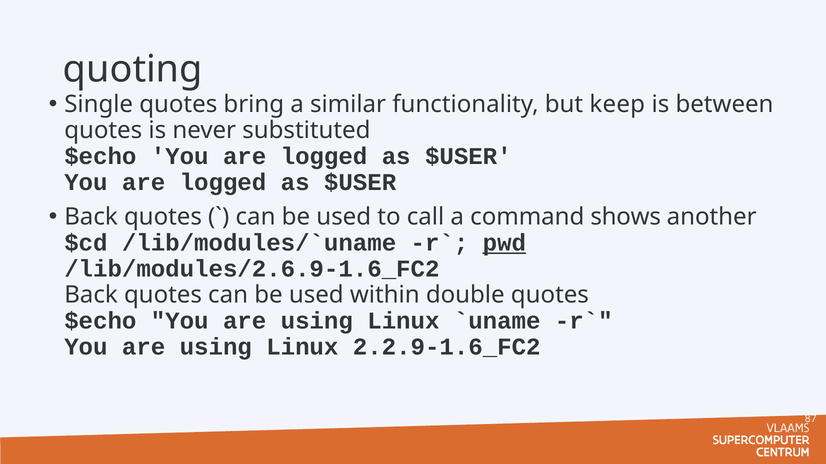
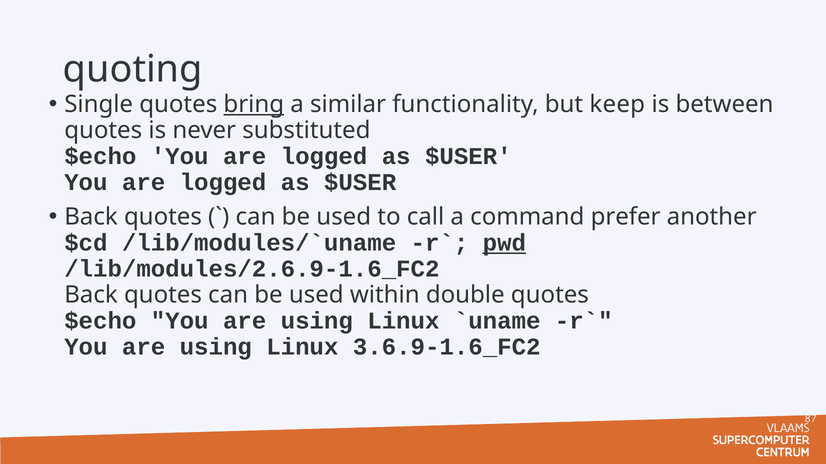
bring underline: none -> present
shows: shows -> prefer
2.2.9-1.6_FC2: 2.2.9-1.6_FC2 -> 3.6.9-1.6_FC2
